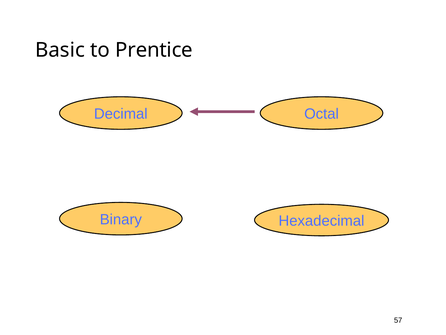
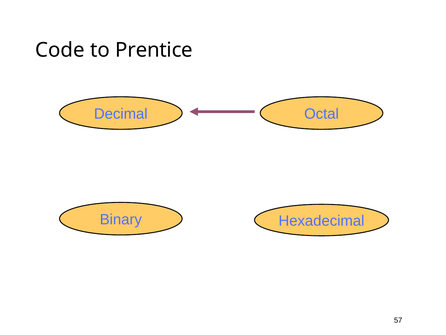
Basic: Basic -> Code
